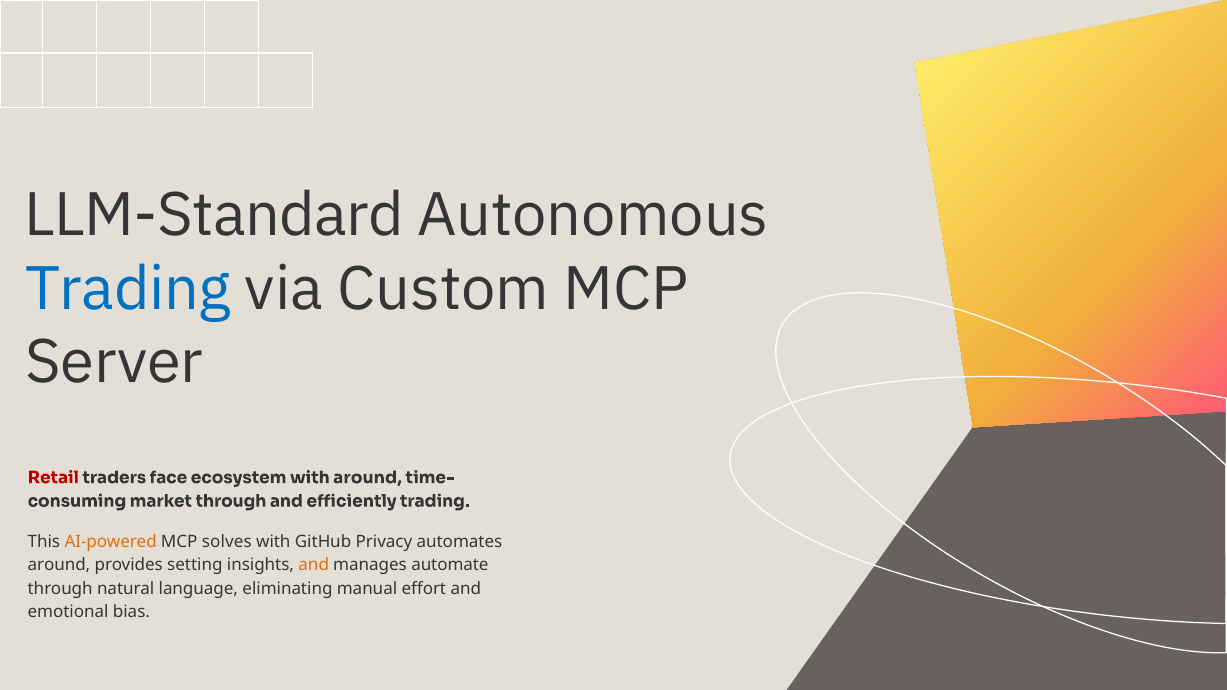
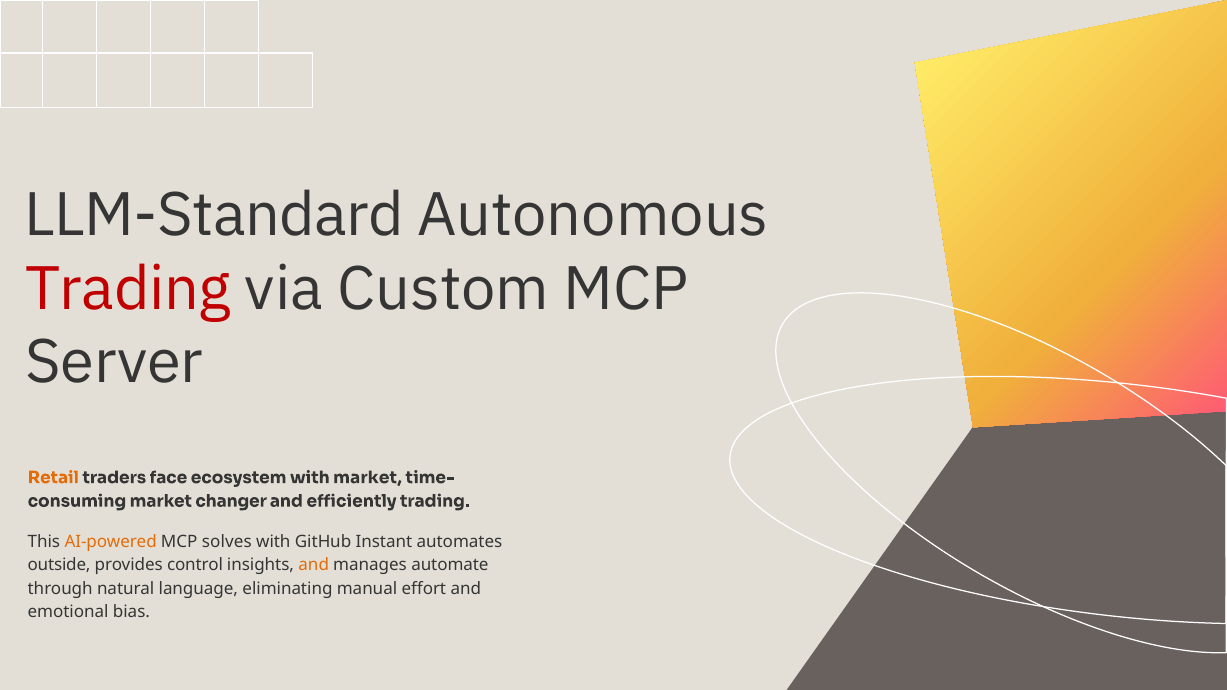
Trading at (128, 289) colour: blue -> red
Retail colour: red -> orange
with around: around -> market
market through: through -> changer
Privacy: Privacy -> Instant
around at (59, 565): around -> outside
setting: setting -> control
